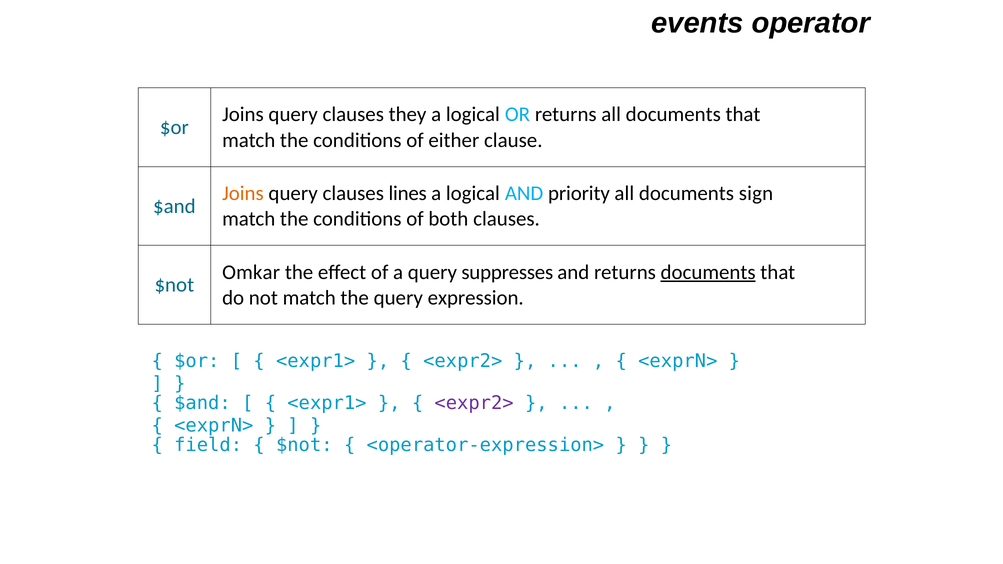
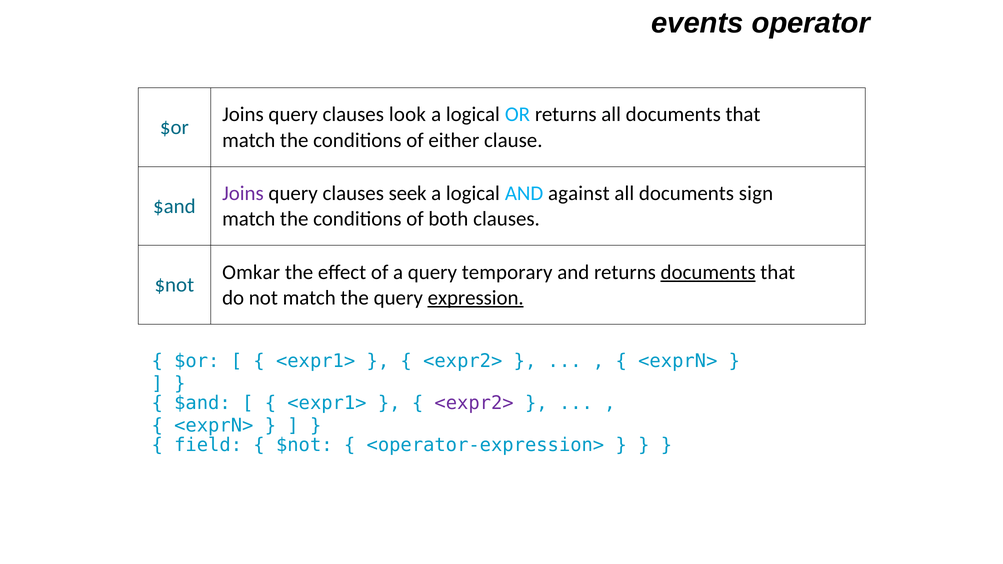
they: they -> look
Joins at (243, 193) colour: orange -> purple
lines: lines -> seek
priority: priority -> against
suppresses: suppresses -> temporary
expression underline: none -> present
